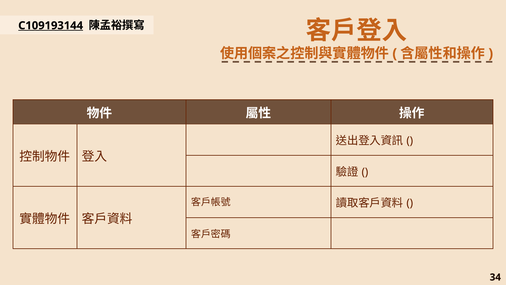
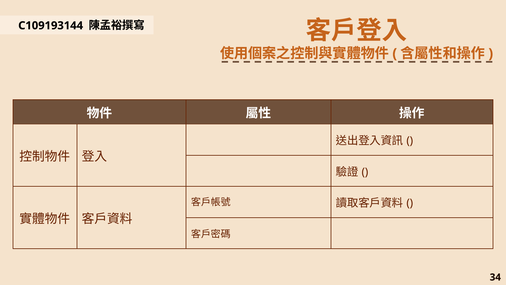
C109193144 underline: present -> none
